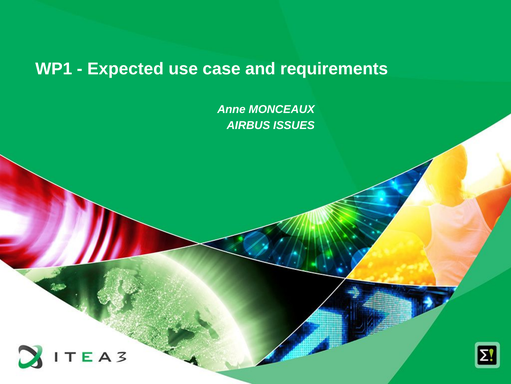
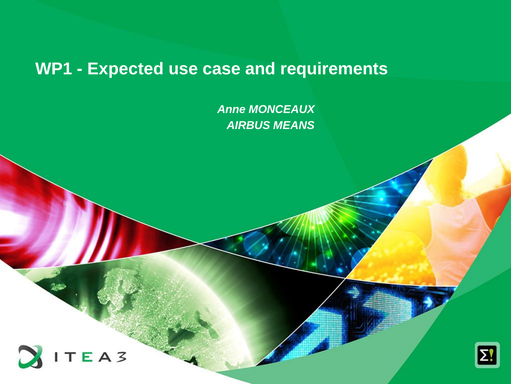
ISSUES: ISSUES -> MEANS
